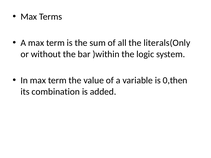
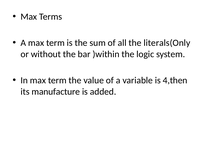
0,then: 0,then -> 4,then
combination: combination -> manufacture
